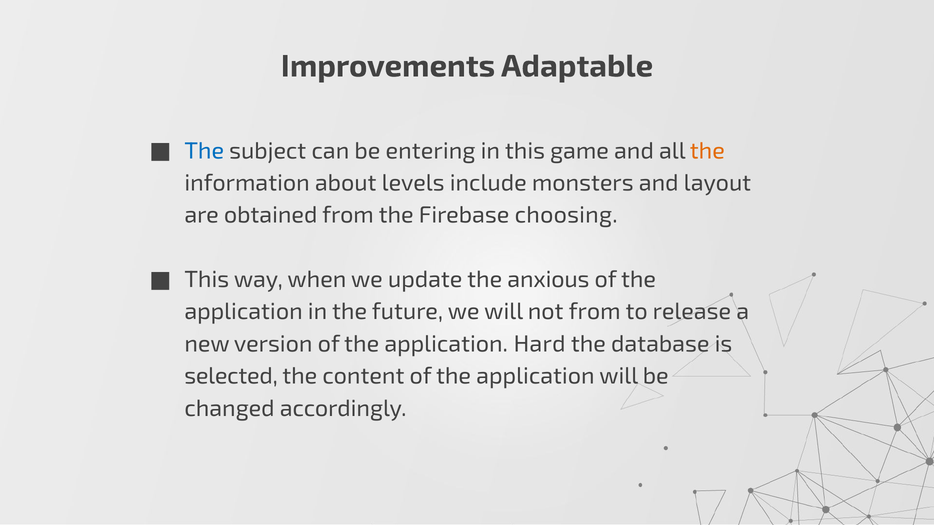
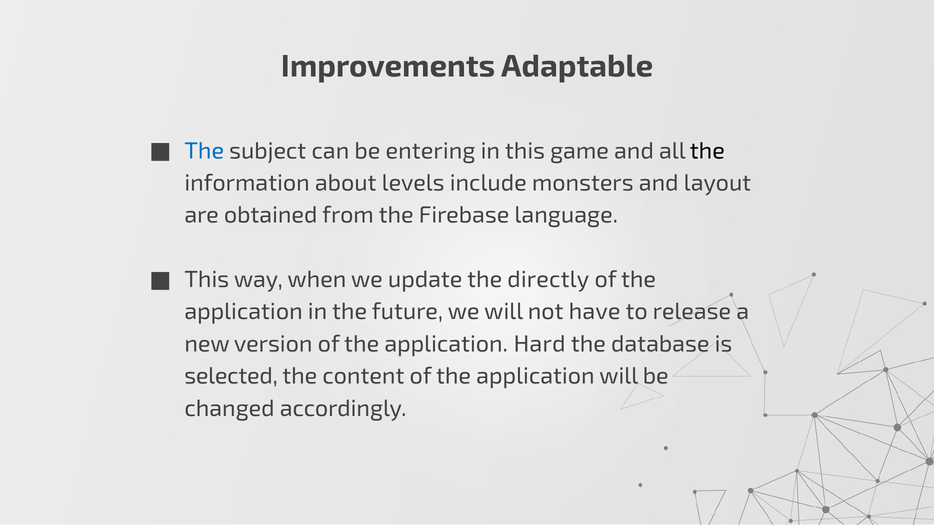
the at (707, 151) colour: orange -> black
choosing: choosing -> language
anxious: anxious -> directly
not from: from -> have
